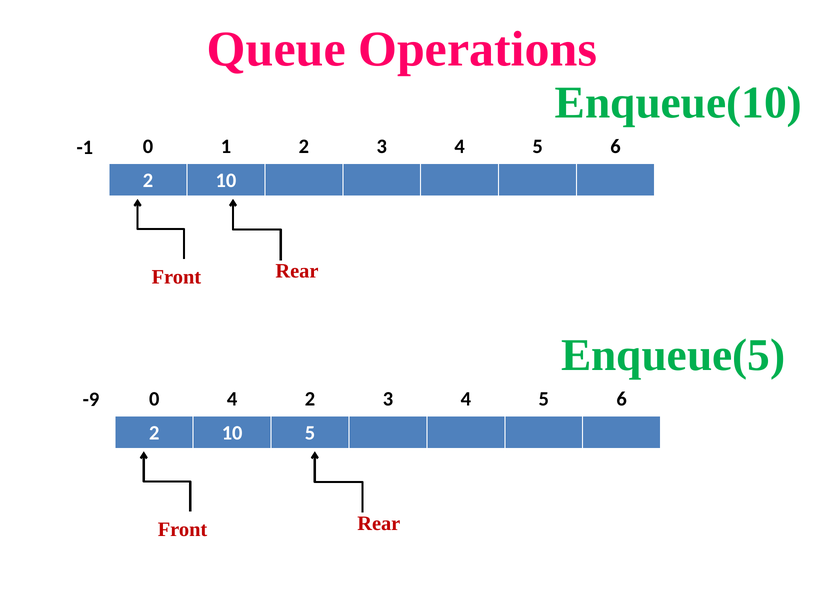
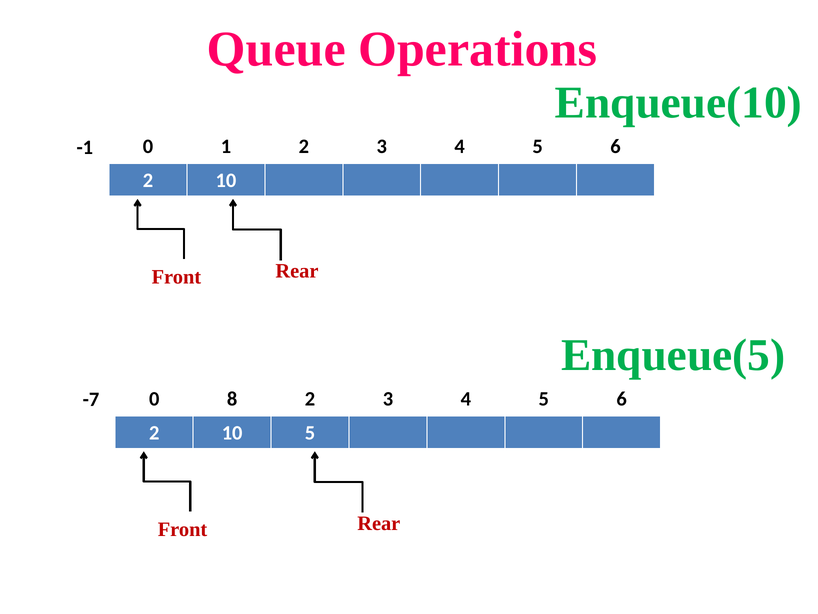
0 4: 4 -> 8
-9: -9 -> -7
